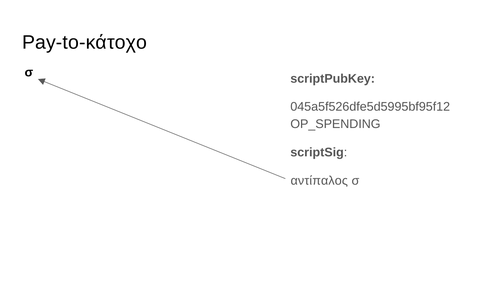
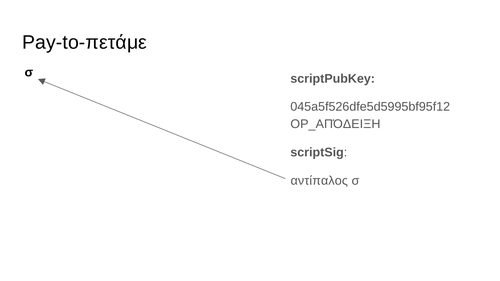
Pay-to-κάτοχο: Pay-to-κάτοχο -> Pay-to-πετάμε
OP_SPENDING: OP_SPENDING -> OP_ΑΠΌΔΕΙΞΗ
